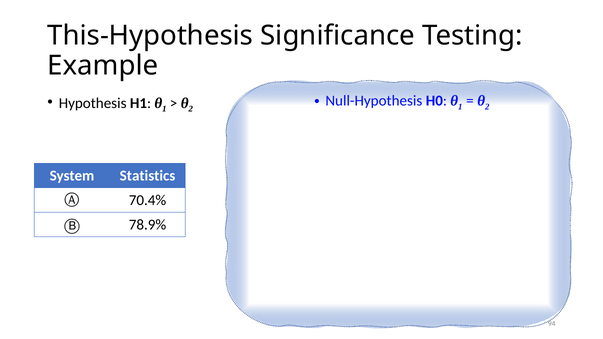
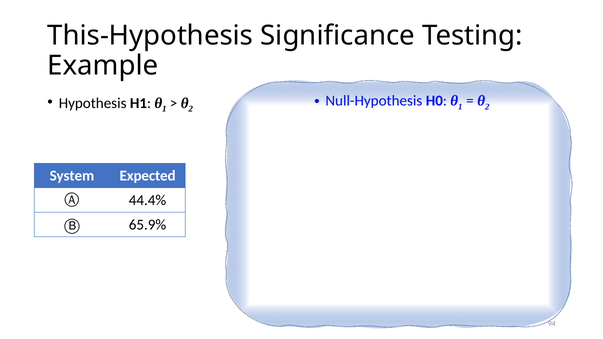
Statistics: Statistics -> Expected
70.4%: 70.4% -> 44.4%
78.9%: 78.9% -> 65.9%
